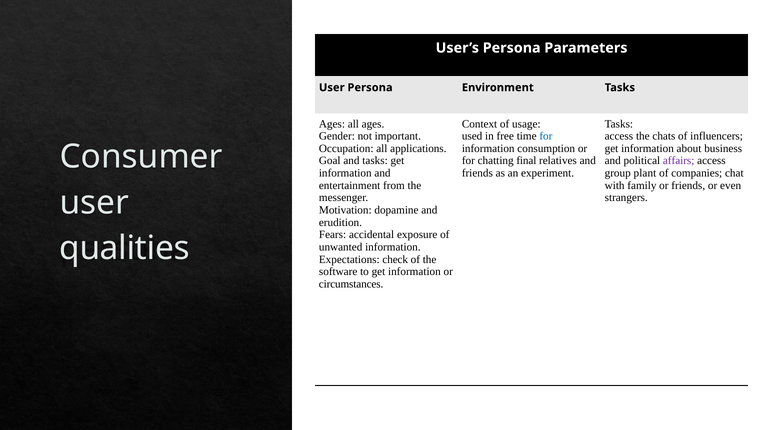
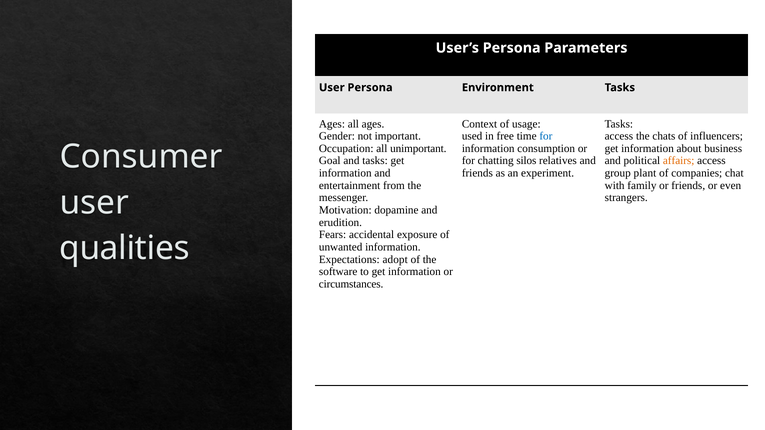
applications: applications -> unimportant
final: final -> silos
affairs colour: purple -> orange
check: check -> adopt
